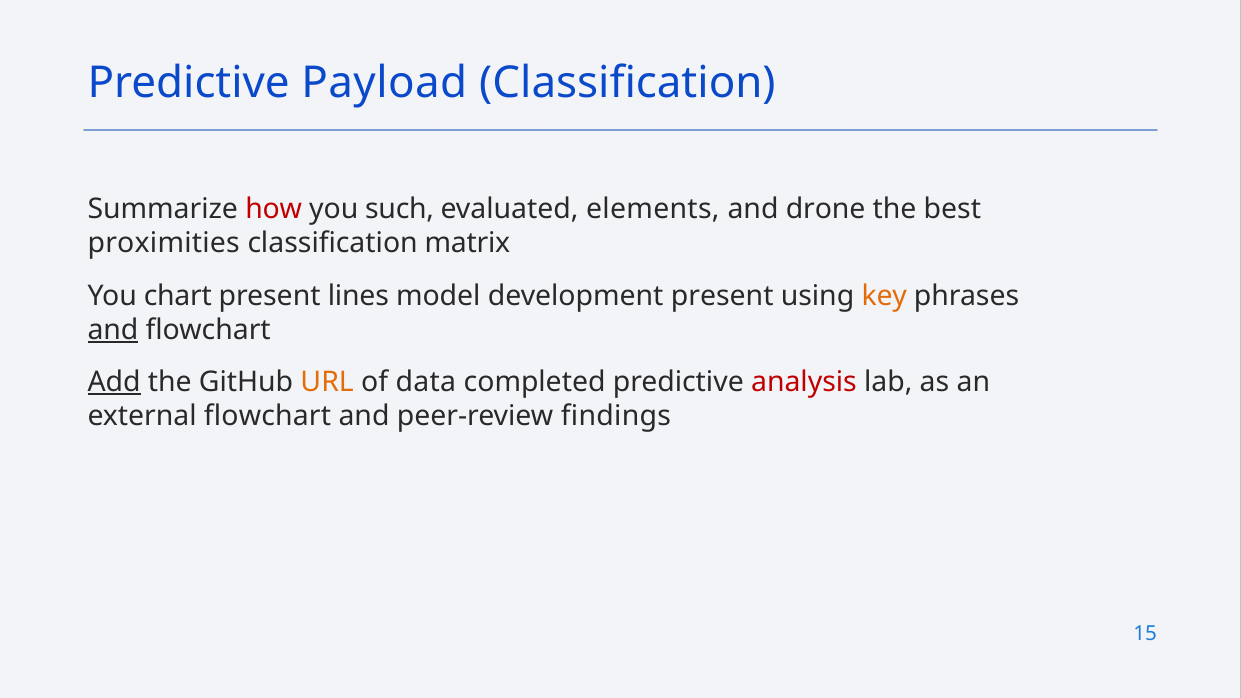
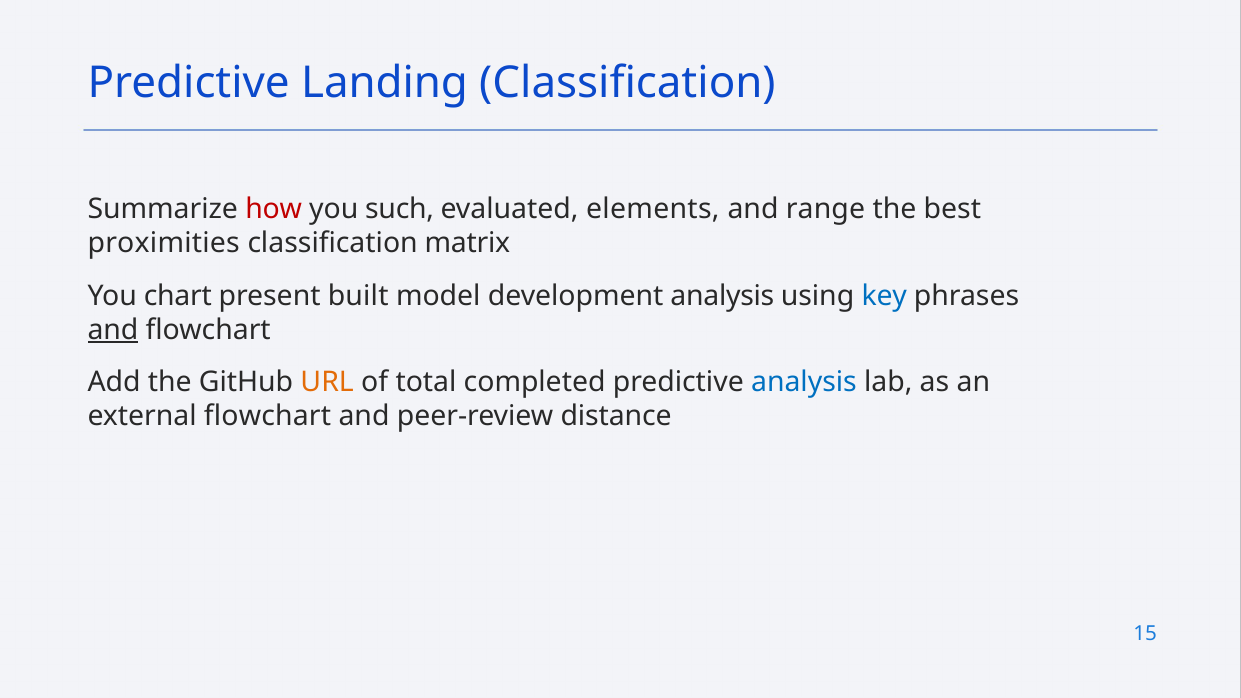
Payload: Payload -> Landing
drone: drone -> range
lines: lines -> built
development present: present -> analysis
key colour: orange -> blue
Add underline: present -> none
data: data -> total
analysis at (804, 382) colour: red -> blue
findings: findings -> distance
